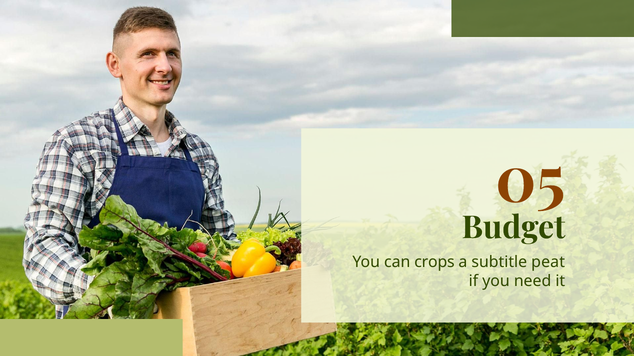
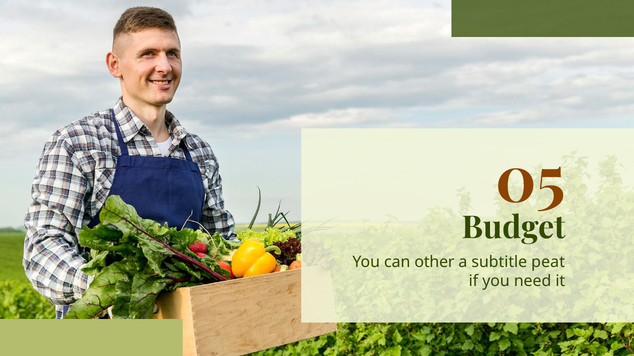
crops: crops -> other
